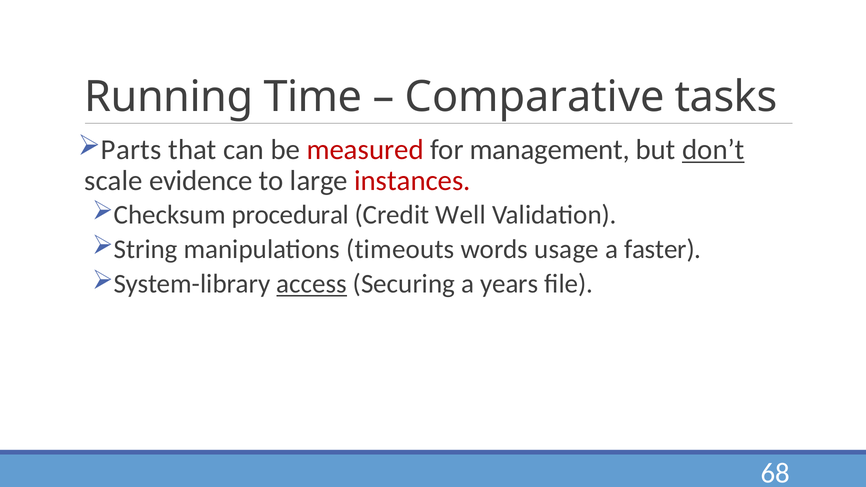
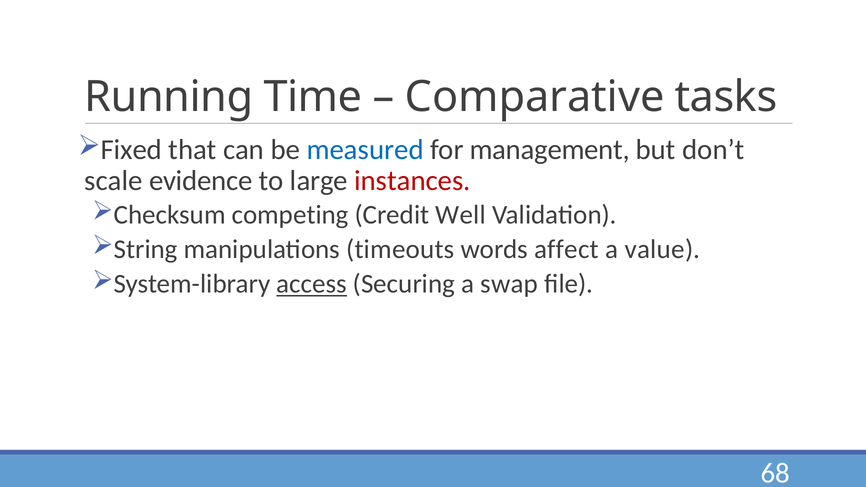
Parts: Parts -> Fixed
measured colour: red -> blue
don’t underline: present -> none
procedural: procedural -> competing
usage: usage -> affect
faster: faster -> value
years: years -> swap
